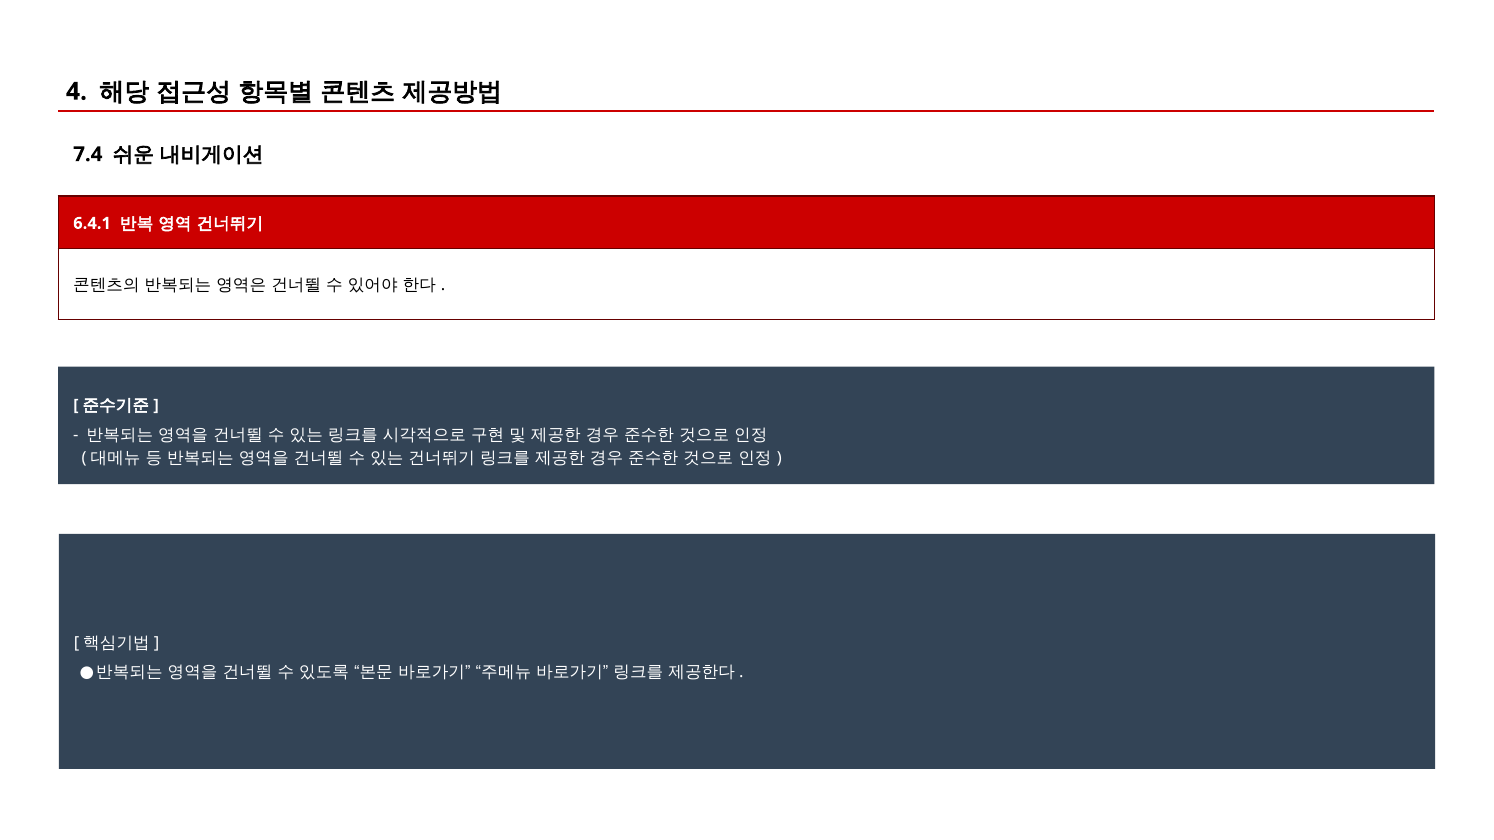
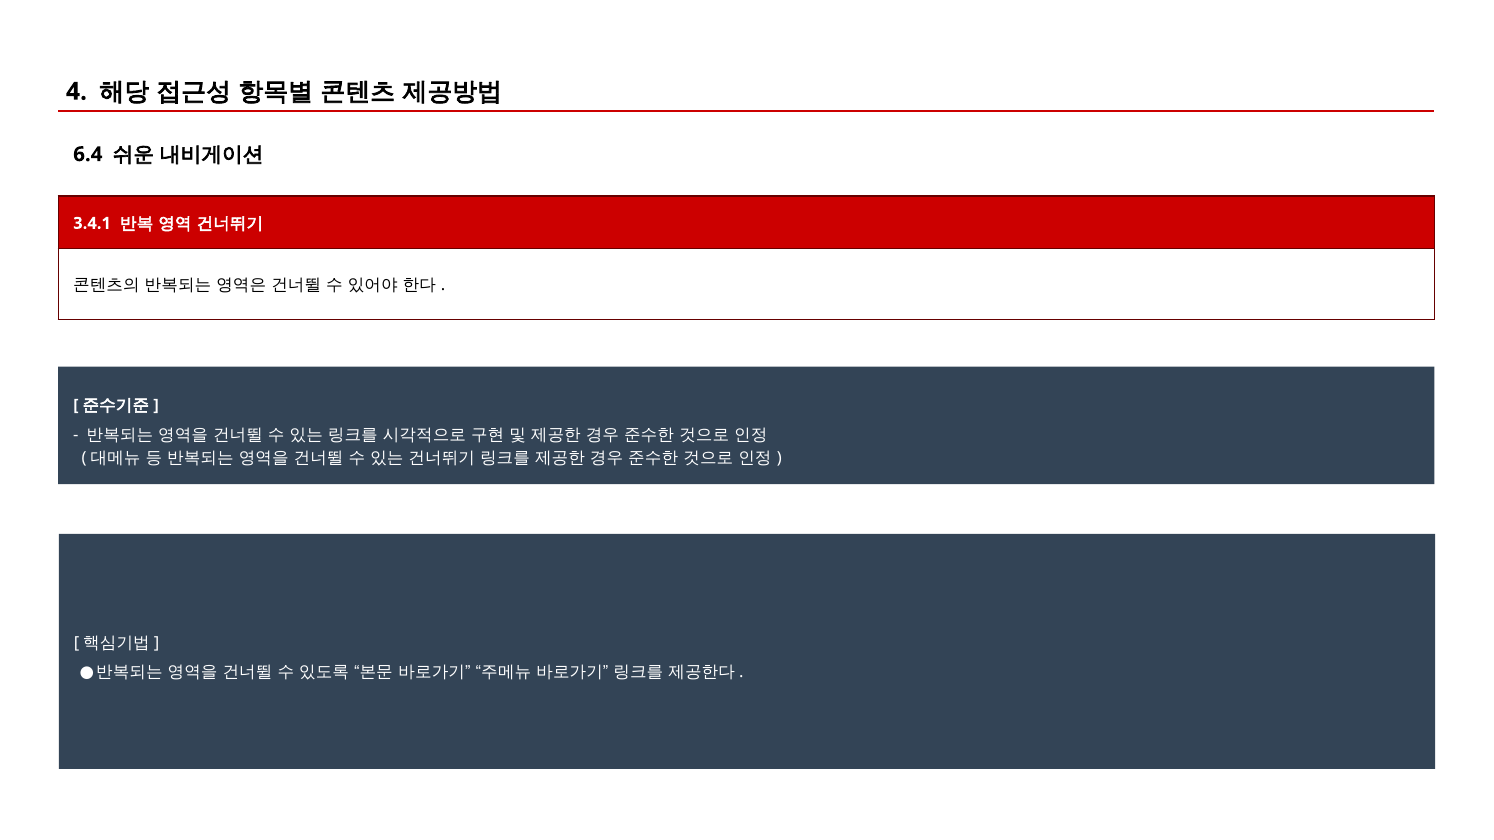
7.4: 7.4 -> 6.4
6.4.1: 6.4.1 -> 3.4.1
